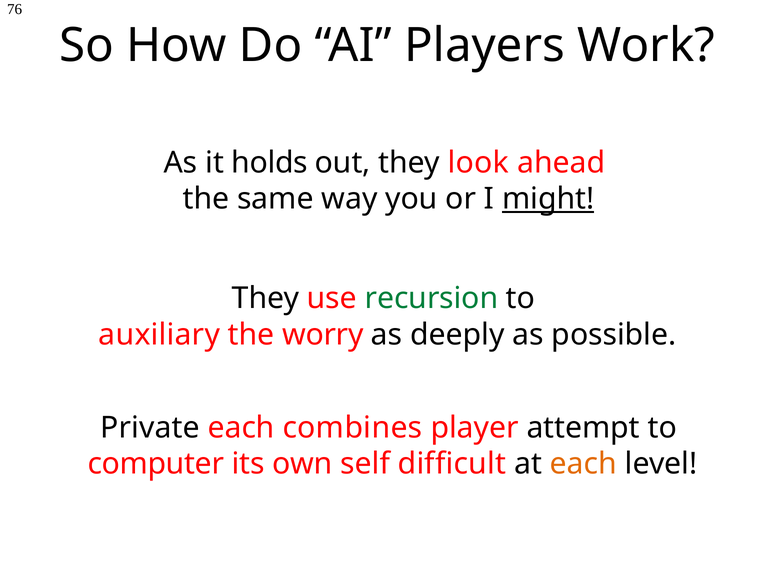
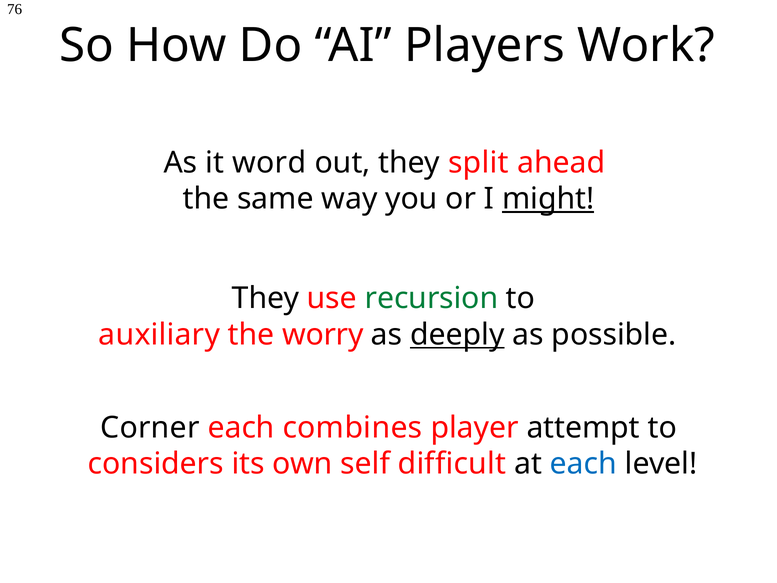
holds: holds -> word
look: look -> split
deeply underline: none -> present
Private: Private -> Corner
computer: computer -> considers
each at (583, 464) colour: orange -> blue
